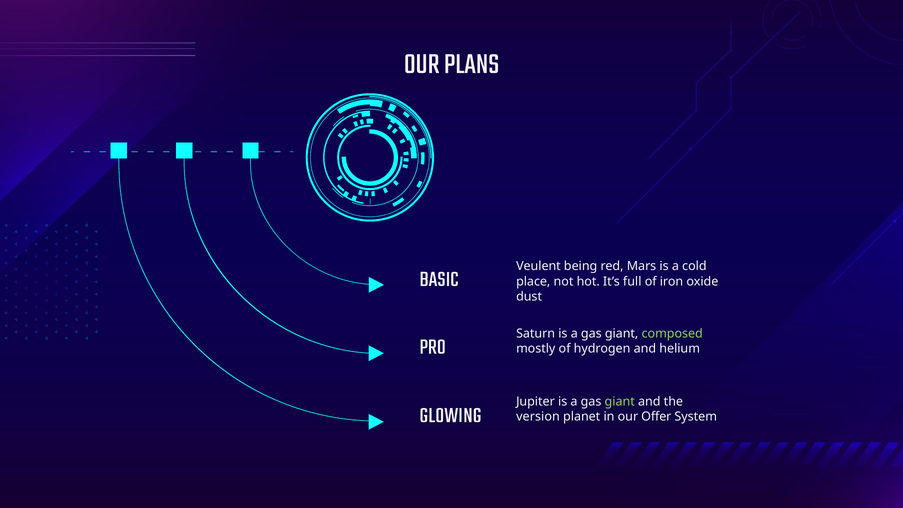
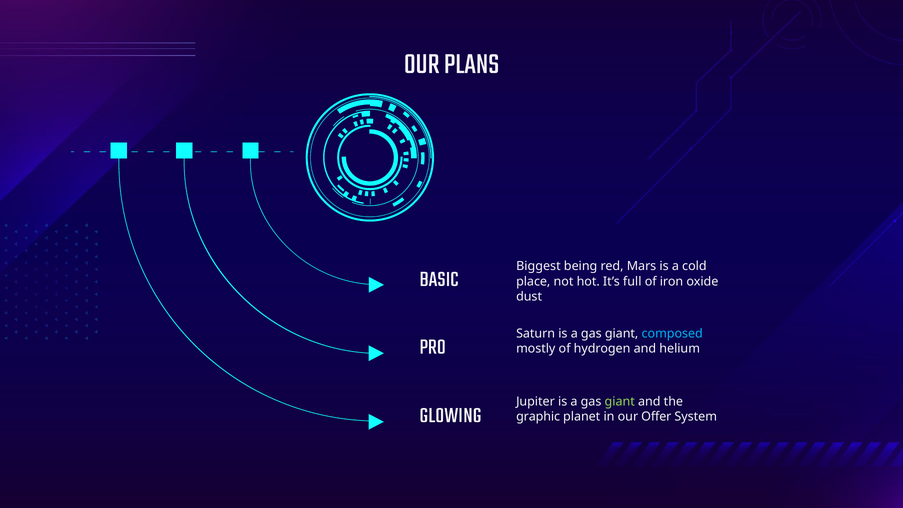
Veulent: Veulent -> Biggest
composed colour: light green -> light blue
version: version -> graphic
